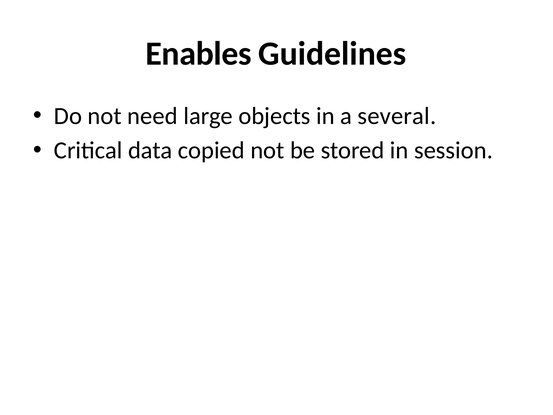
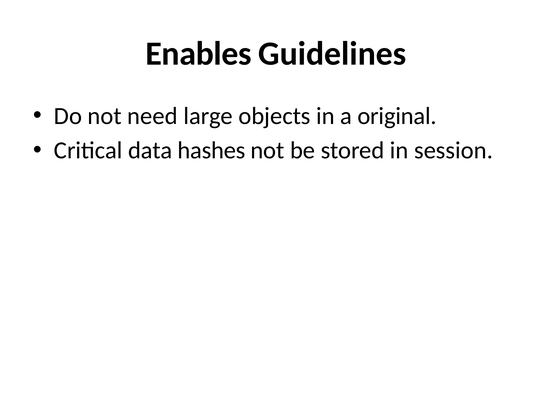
several: several -> original
copied: copied -> hashes
